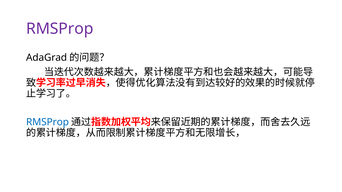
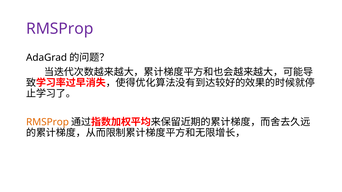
RMSProp at (47, 122) colour: blue -> orange
